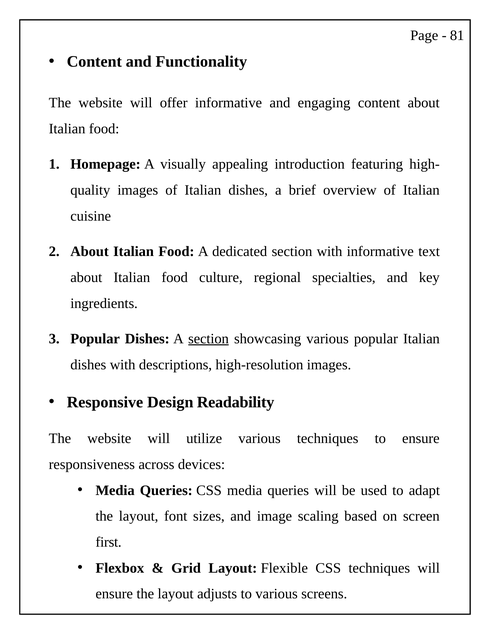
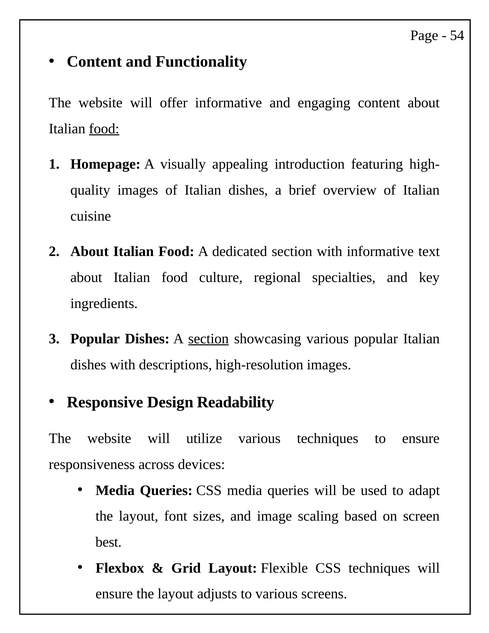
81: 81 -> 54
food at (104, 129) underline: none -> present
first: first -> best
